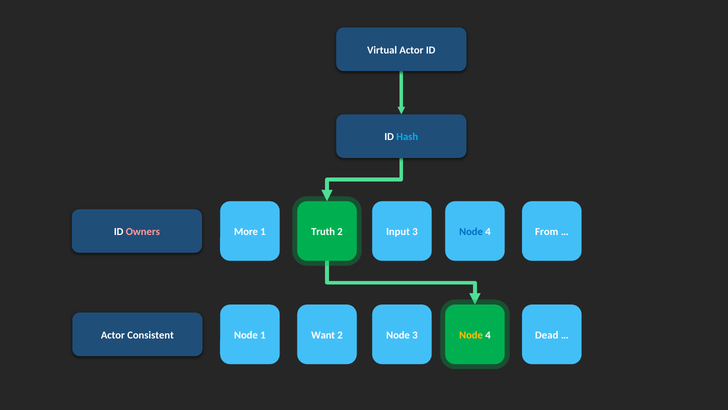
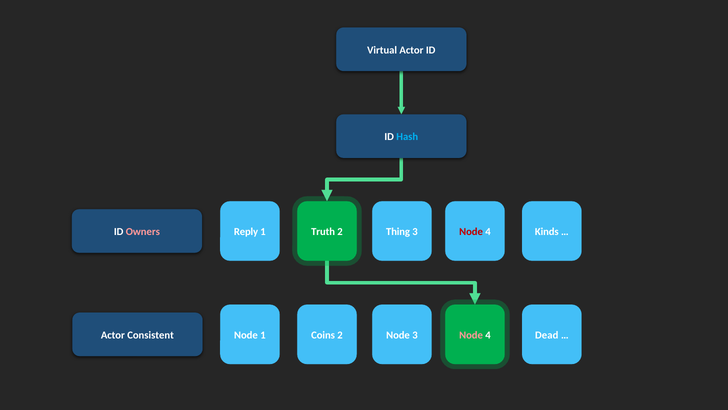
More: More -> Reply
Input: Input -> Thing
Node at (471, 231) colour: blue -> red
From: From -> Kinds
Want: Want -> Coins
Node at (471, 335) colour: yellow -> pink
